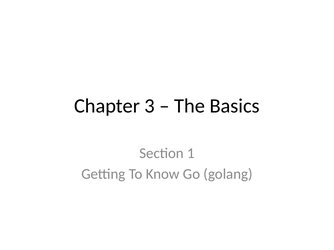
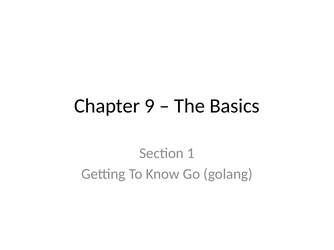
3: 3 -> 9
